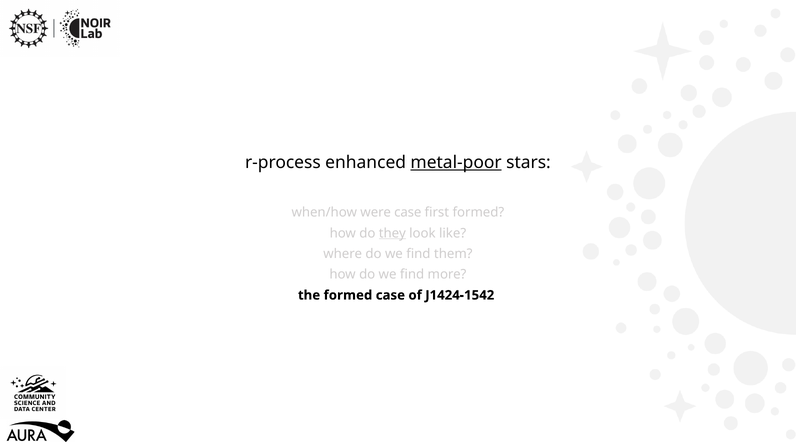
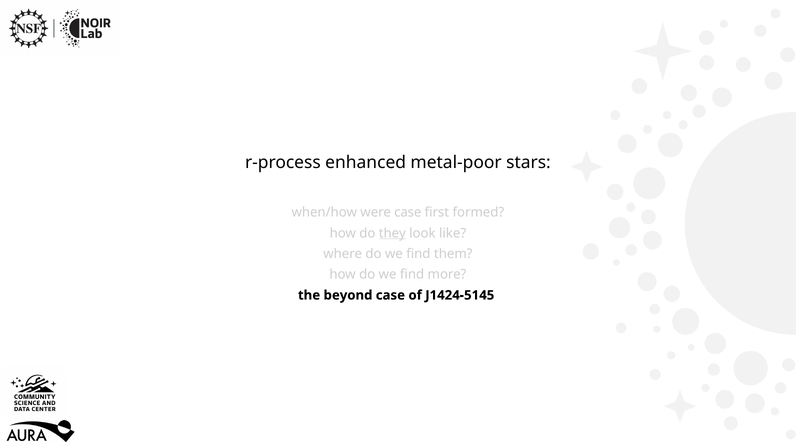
metal-poor underline: present -> none
the formed: formed -> beyond
J1424-1542: J1424-1542 -> J1424-5145
